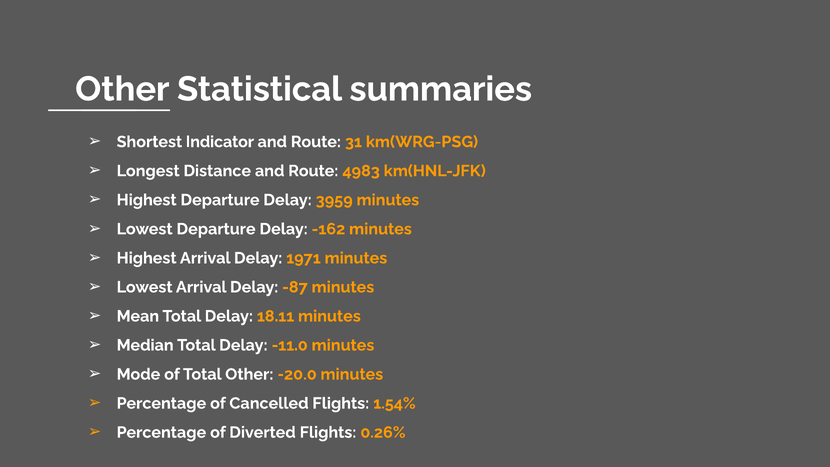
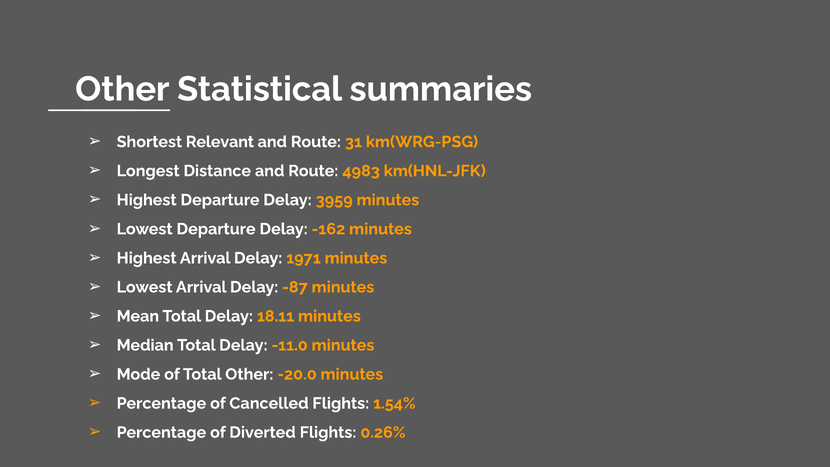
Indicator: Indicator -> Relevant
